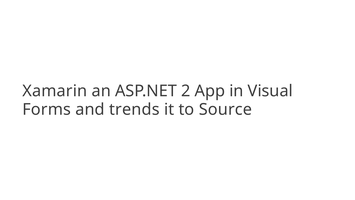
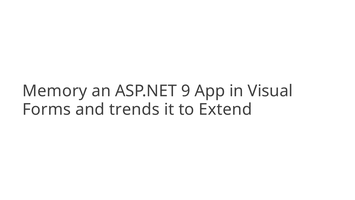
Xamarin: Xamarin -> Memory
2: 2 -> 9
Source: Source -> Extend
